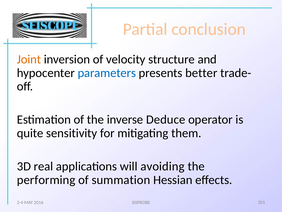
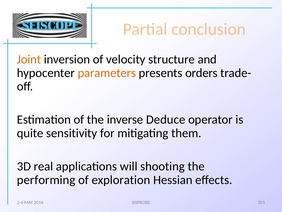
parameters colour: blue -> orange
better: better -> orders
avoiding: avoiding -> shooting
summation: summation -> exploration
